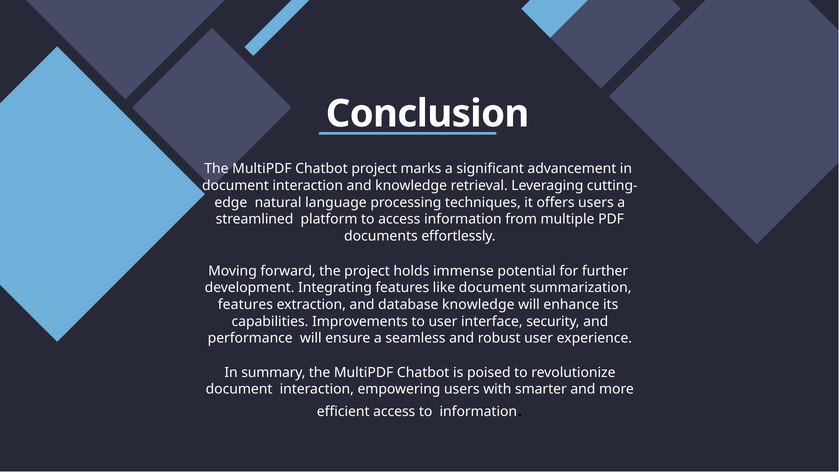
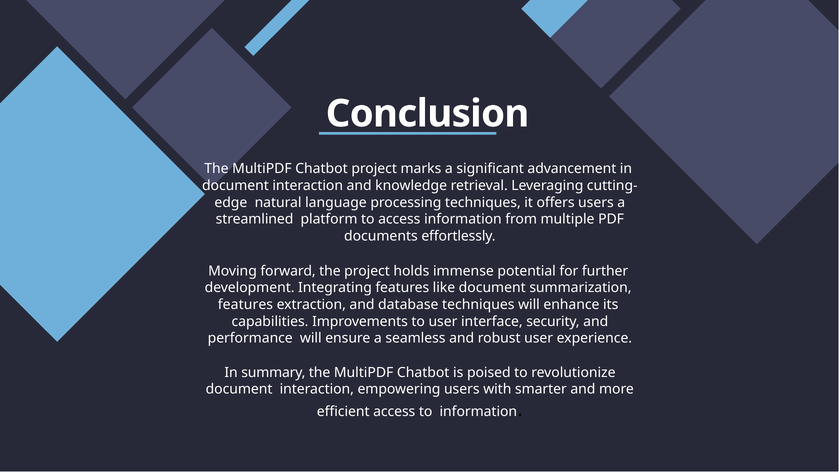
database knowledge: knowledge -> techniques
